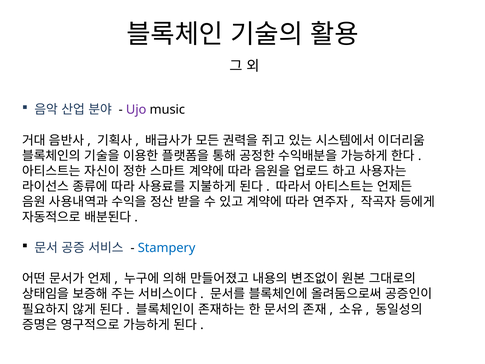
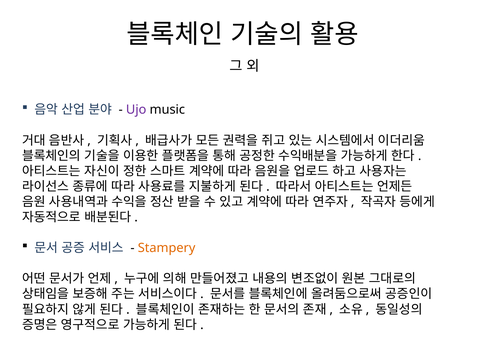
Stampery colour: blue -> orange
